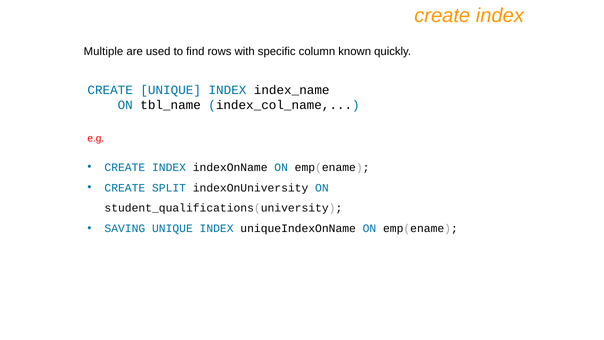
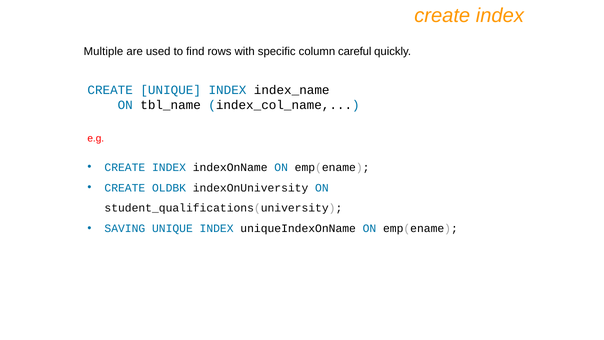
known: known -> careful
SPLIT: SPLIT -> OLDBK
